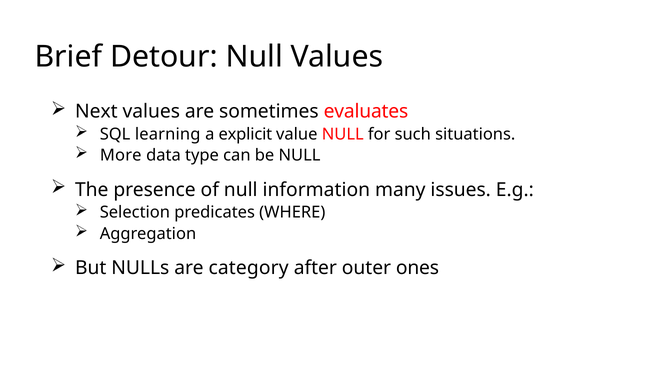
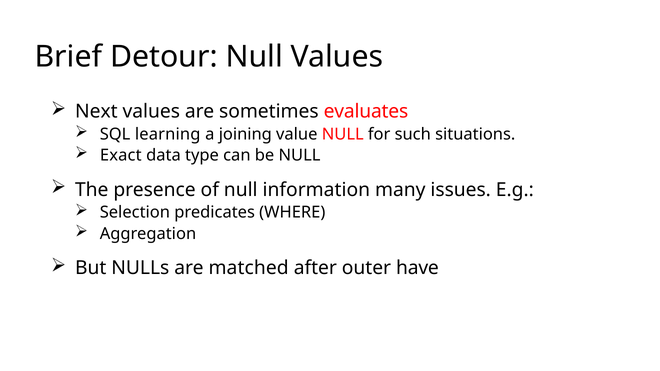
explicit: explicit -> joining
More: More -> Exact
category: category -> matched
ones: ones -> have
